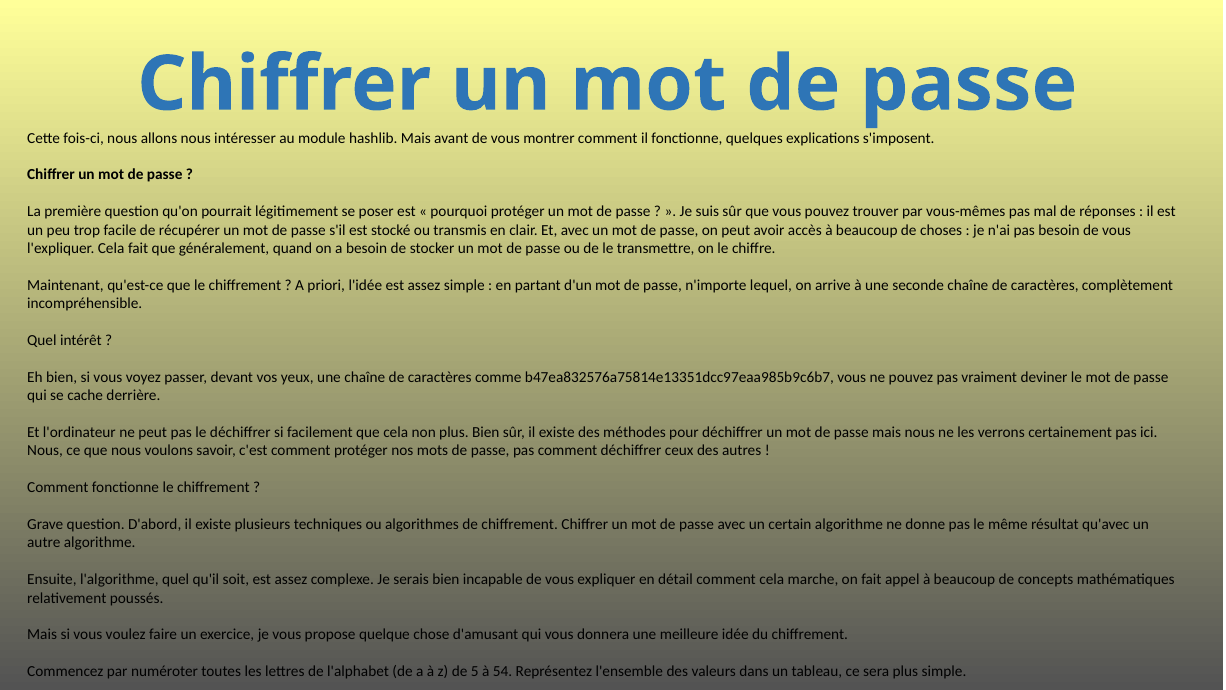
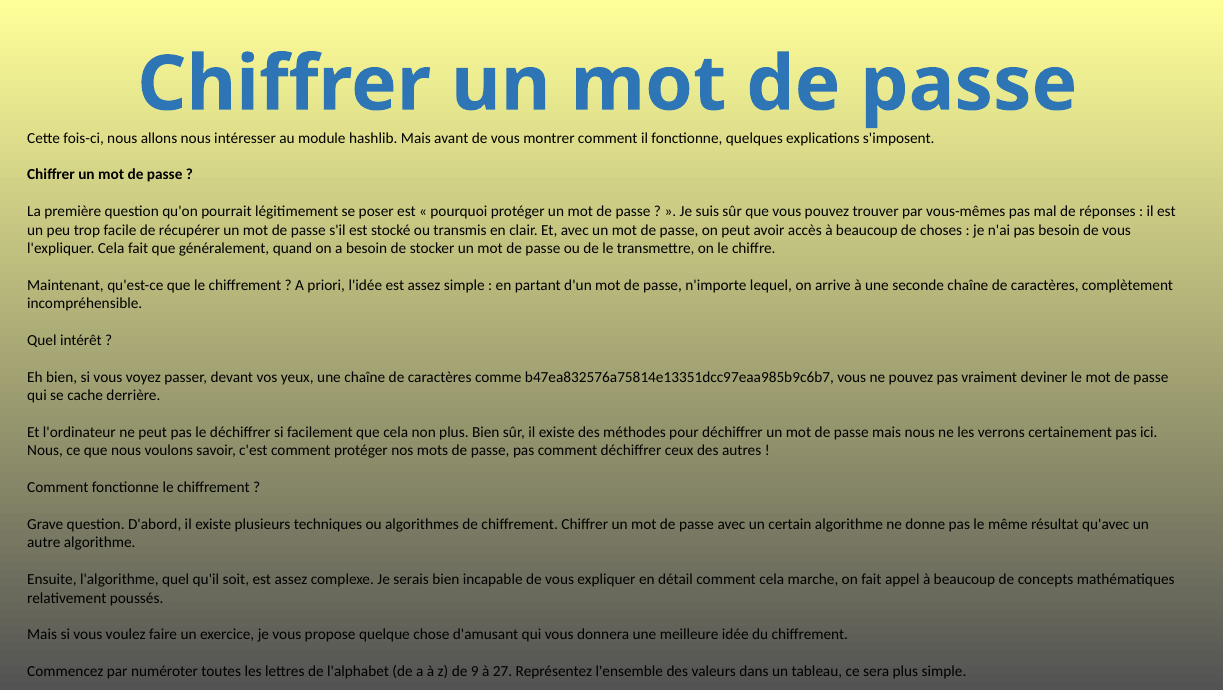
5: 5 -> 9
54: 54 -> 27
